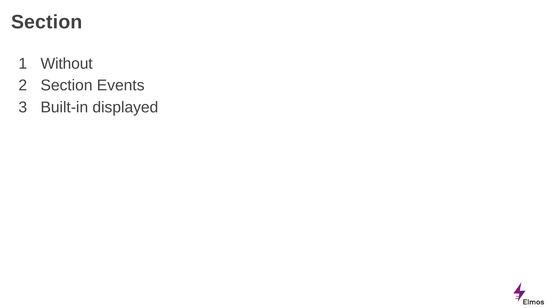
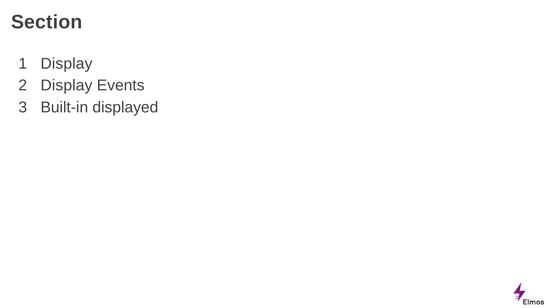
Without at (67, 64): Without -> Display
Section at (67, 85): Section -> Display
